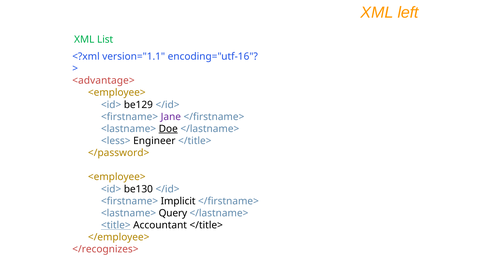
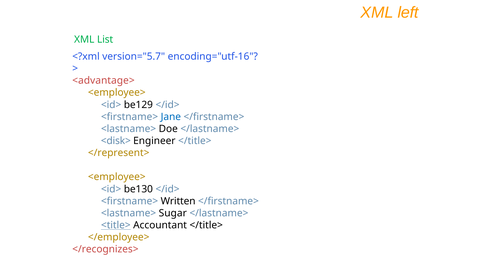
version="1.1: version="1.1 -> version="5.7
Jane colour: purple -> blue
Doe underline: present -> none
<less>: <less> -> <disk>
</password>: </password> -> </represent>
Implicit: Implicit -> Written
Query: Query -> Sugar
